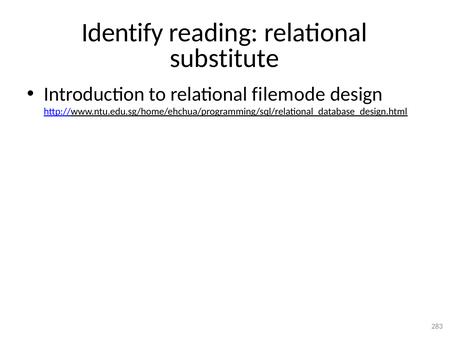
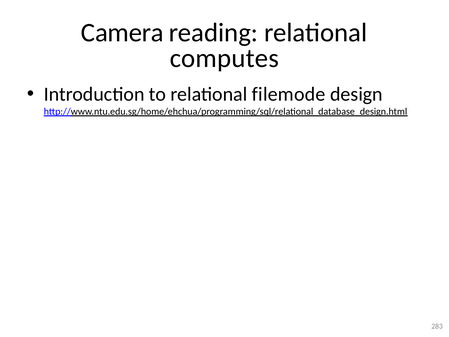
Identify: Identify -> Camera
substitute: substitute -> computes
